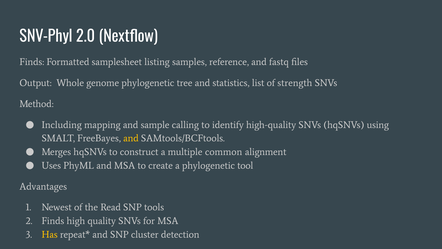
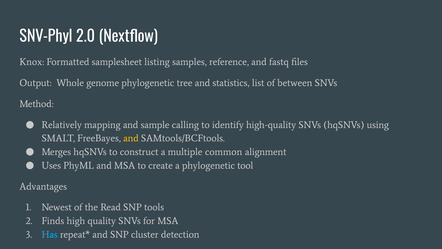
Finds at (32, 62): Finds -> Knox
strength: strength -> between
Including: Including -> Relatively
Has colour: yellow -> light blue
